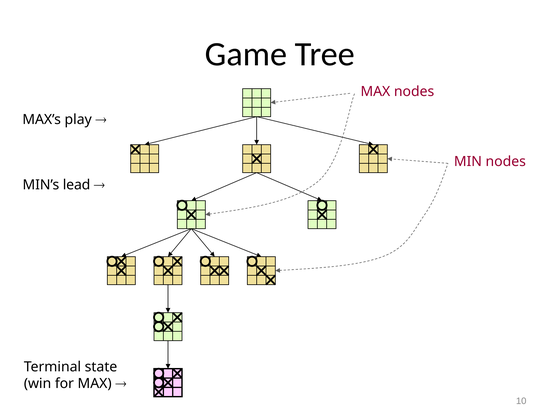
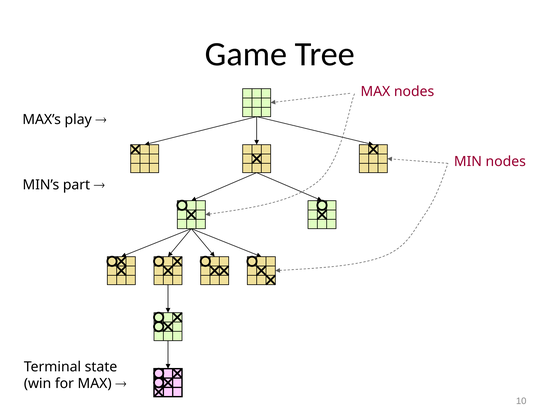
lead: lead -> part
